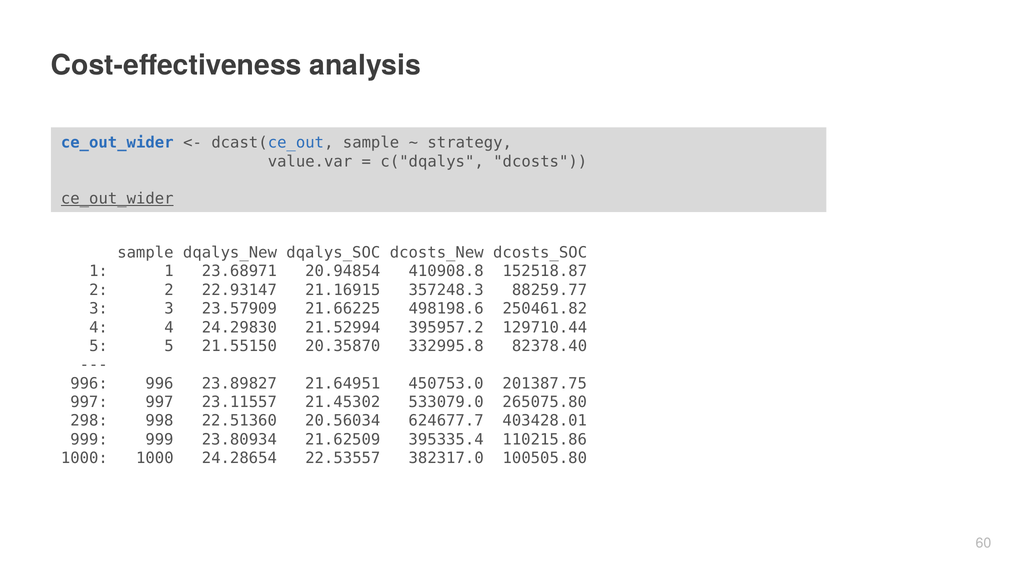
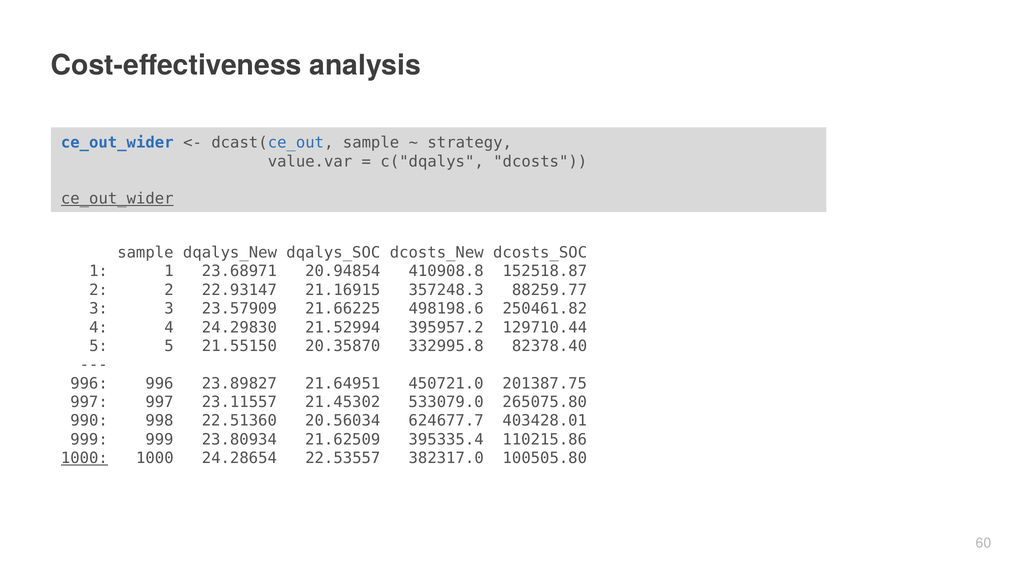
450753.0: 450753.0 -> 450721.0
298: 298 -> 990
1000 at (84, 458) underline: none -> present
